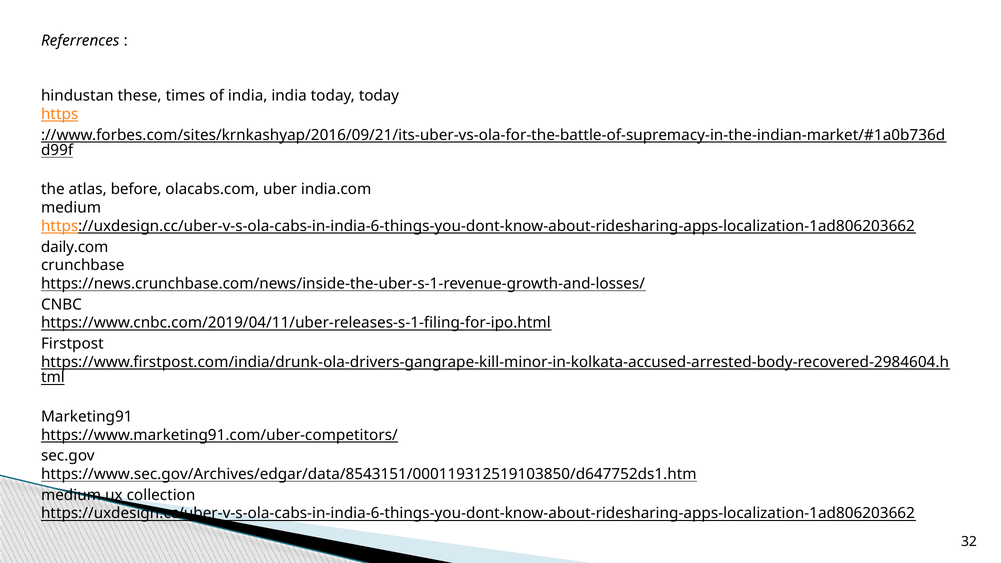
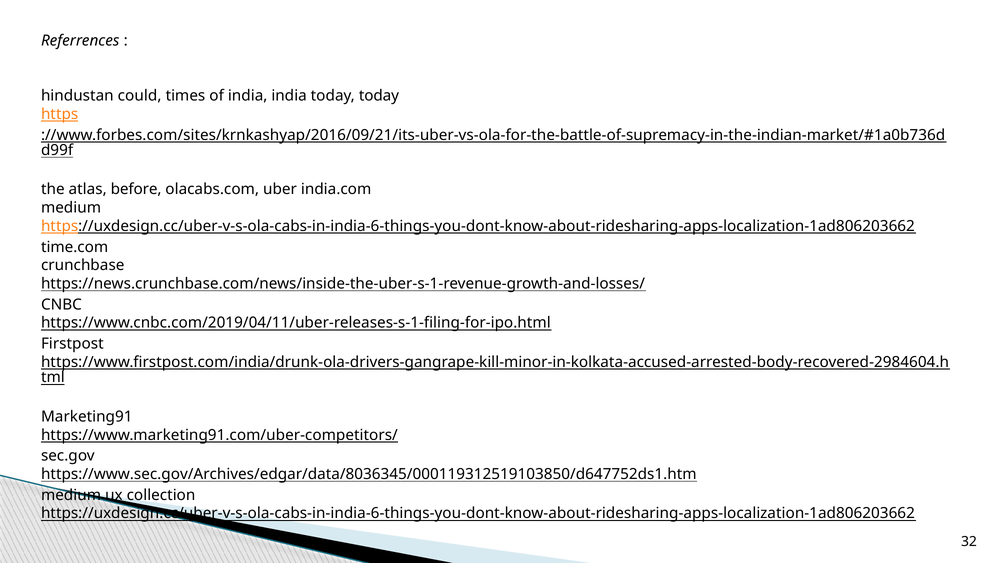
these: these -> could
daily.com: daily.com -> time.com
https://www.sec.gov/Archives/edgar/data/8543151/000119312519103850/d647752ds1.htm: https://www.sec.gov/Archives/edgar/data/8543151/000119312519103850/d647752ds1.htm -> https://www.sec.gov/Archives/edgar/data/8036345/000119312519103850/d647752ds1.htm
